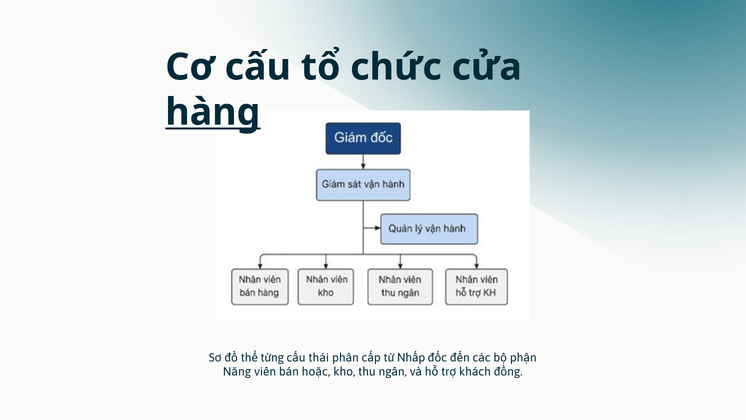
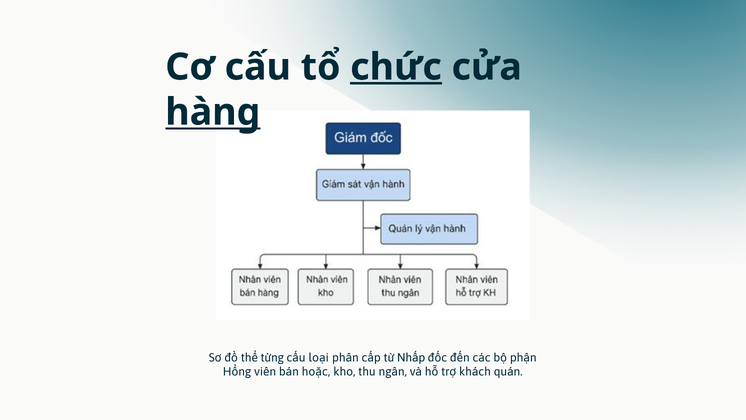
chức underline: none -> present
thái: thái -> loại
Năng: Năng -> Hổng
đồng: đồng -> quán
